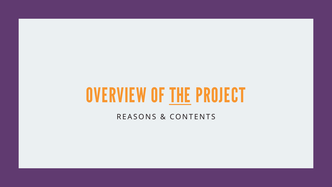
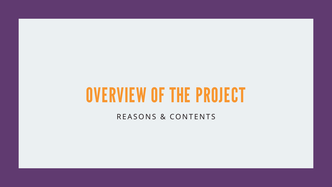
THE underline: present -> none
